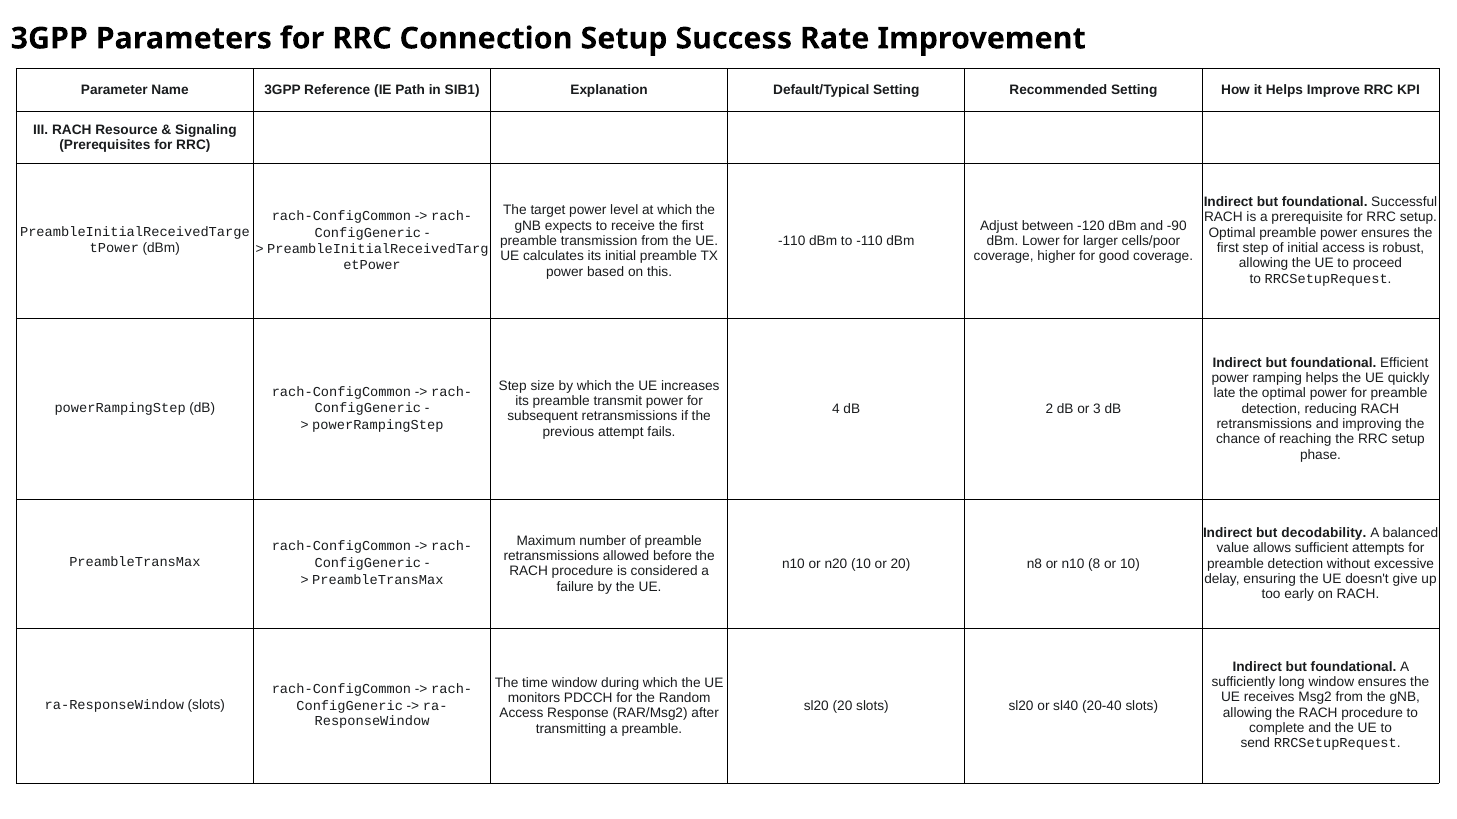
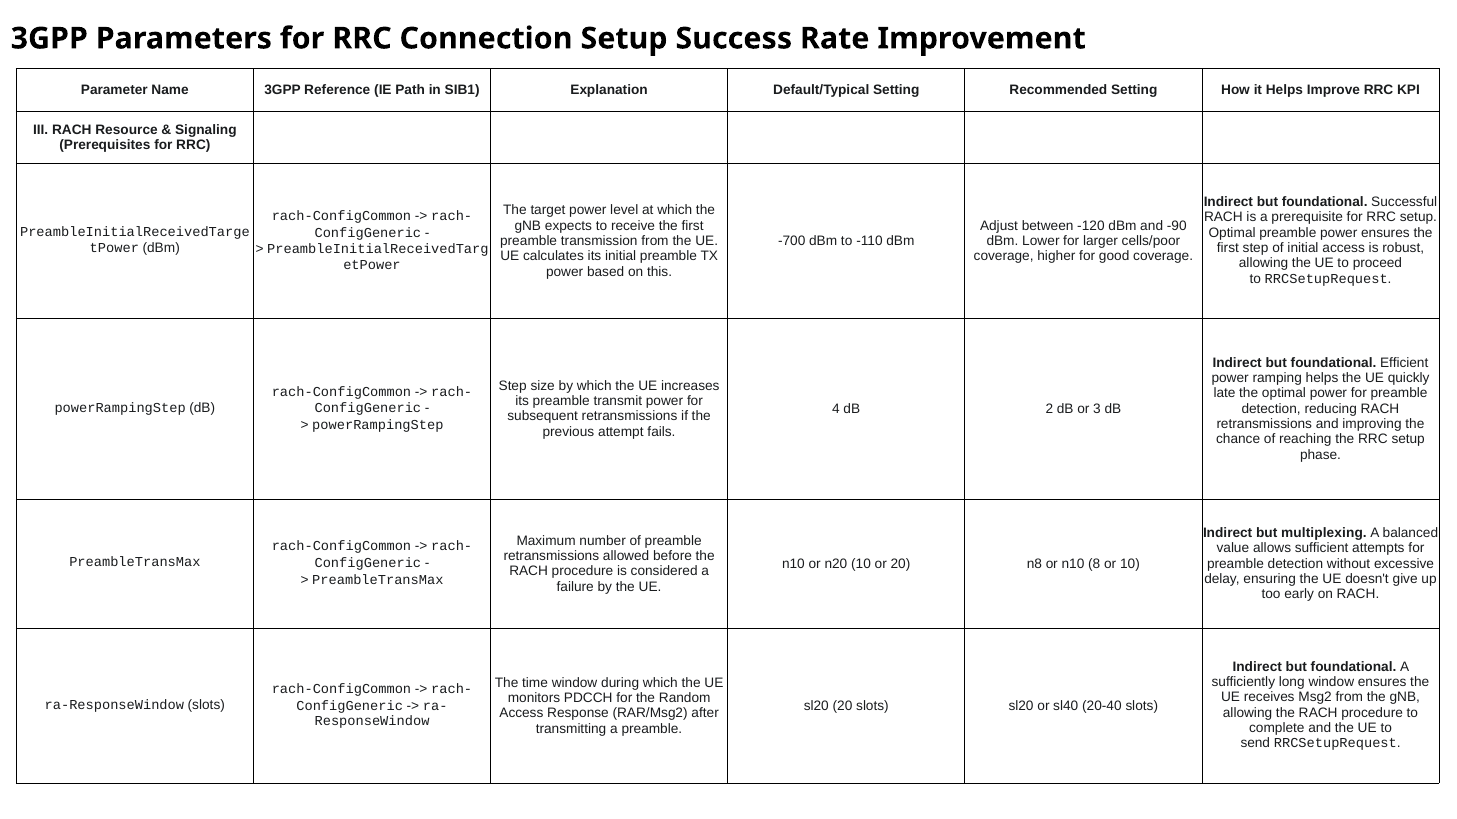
-110 at (792, 241): -110 -> -700
decodability: decodability -> multiplexing
